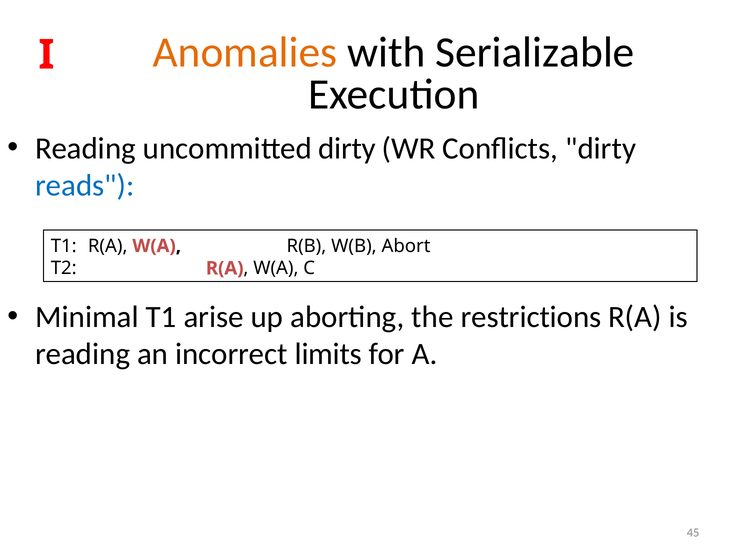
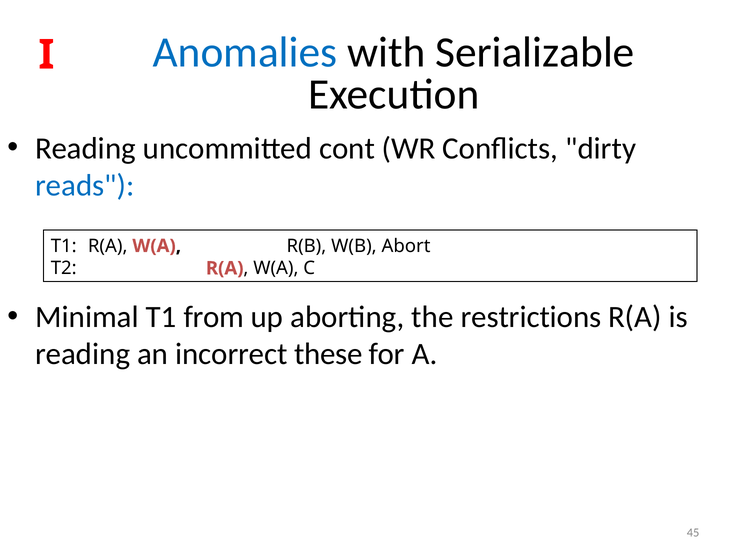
Anomalies colour: orange -> blue
uncommitted dirty: dirty -> cont
arise: arise -> from
limits: limits -> these
